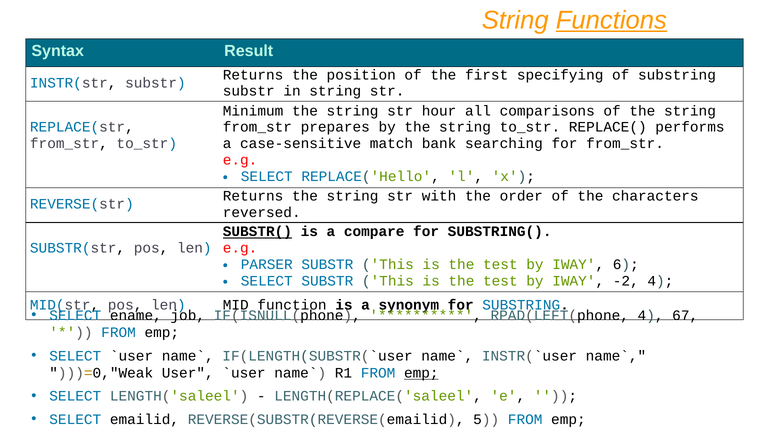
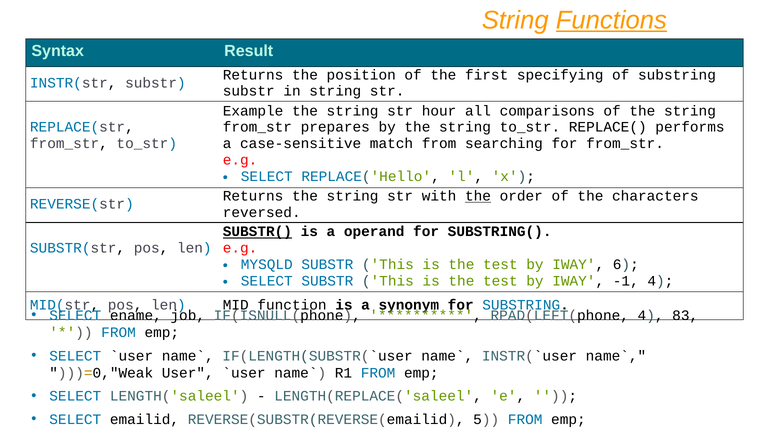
Minimum: Minimum -> Example
match bank: bank -> from
the at (478, 196) underline: none -> present
compare: compare -> operand
PARSER: PARSER -> MYSQLD
-2: -2 -> -1
67: 67 -> 83
emp at (421, 373) underline: present -> none
